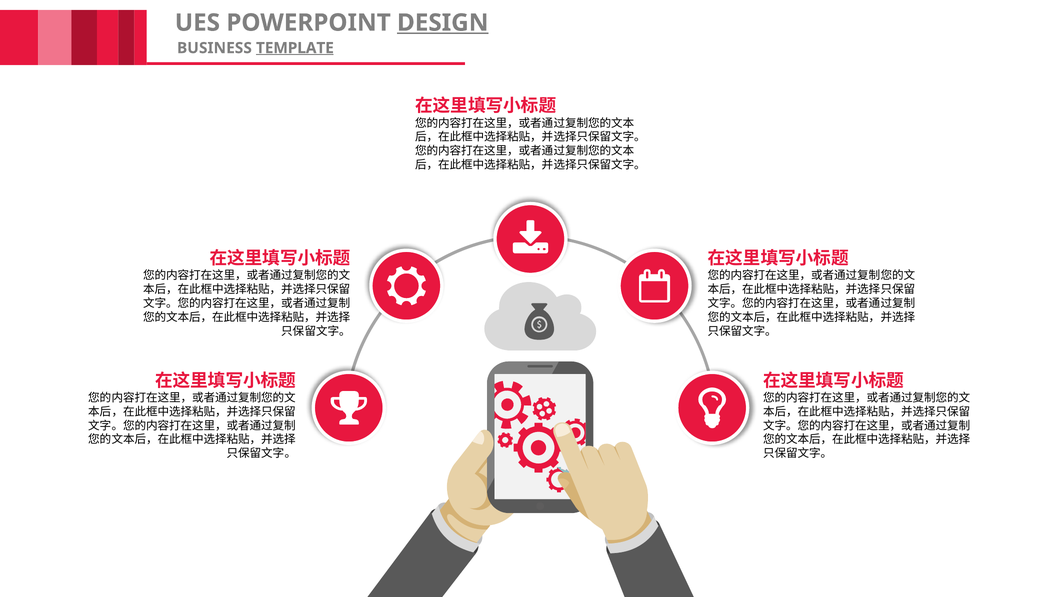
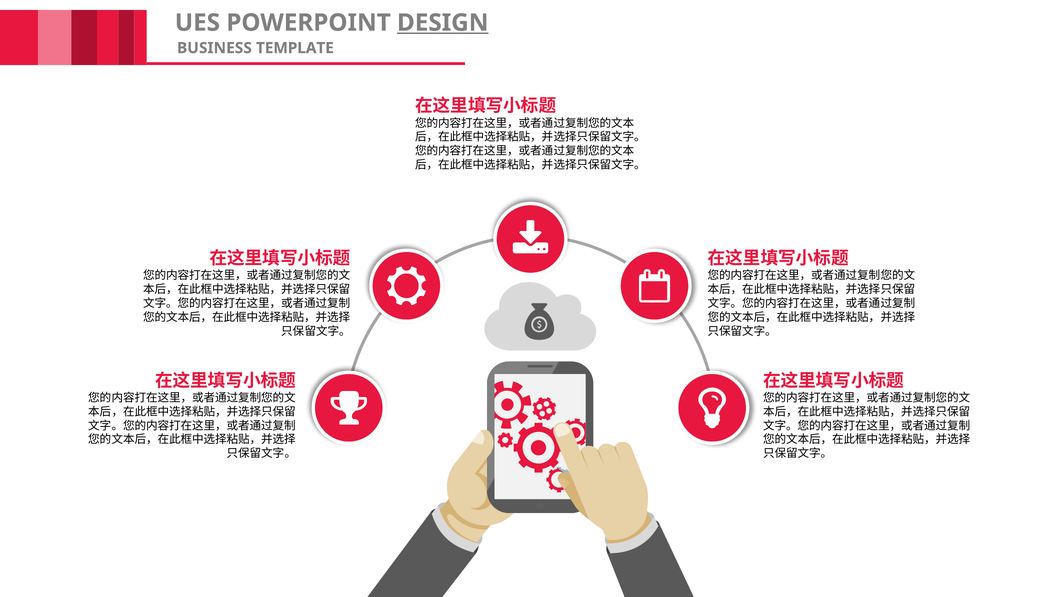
TEMPLATE underline: present -> none
